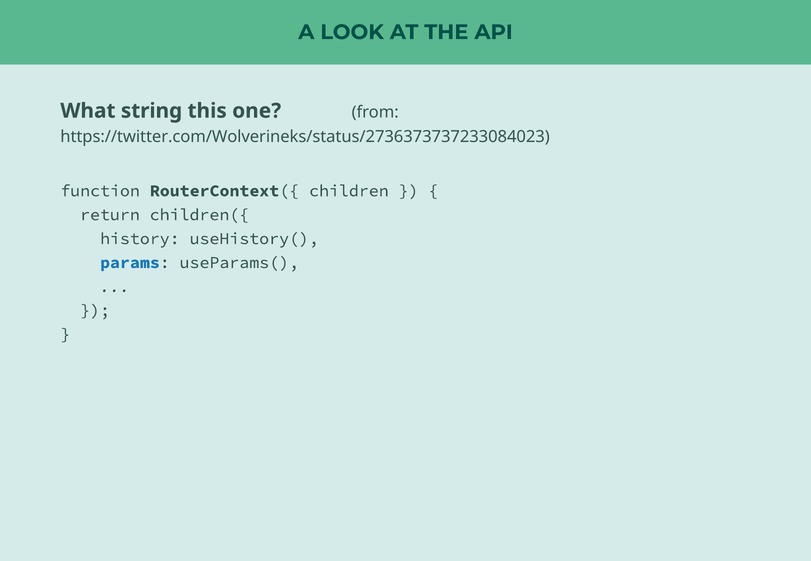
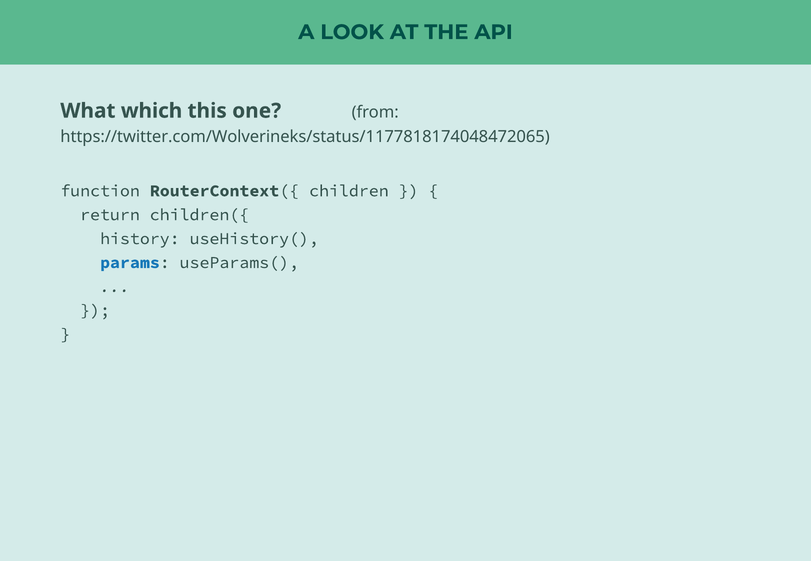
string: string -> which
https://twitter.com/Wolverineks/status/2736373737233084023: https://twitter.com/Wolverineks/status/2736373737233084023 -> https://twitter.com/Wolverineks/status/1177818174048472065
